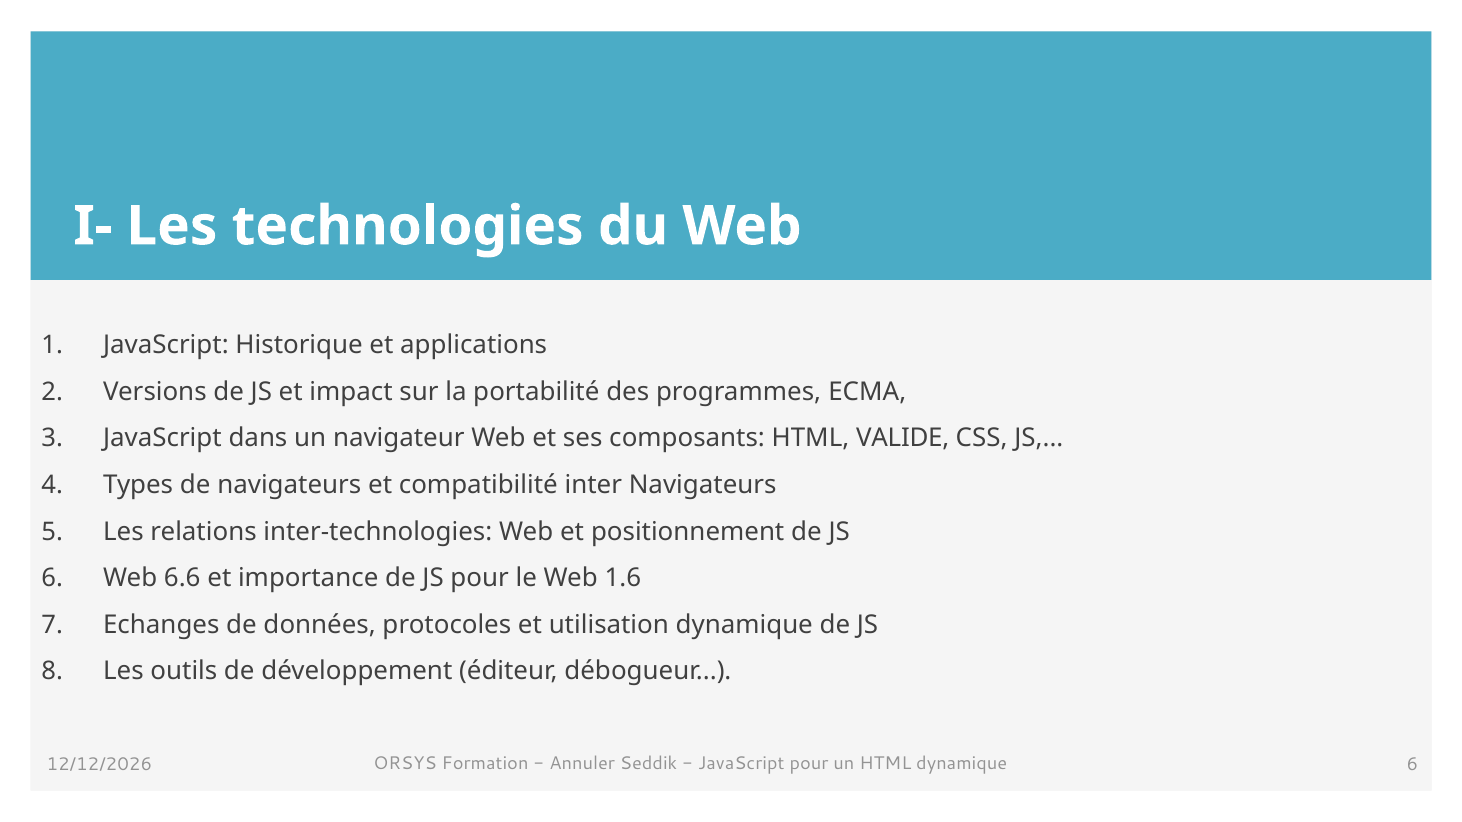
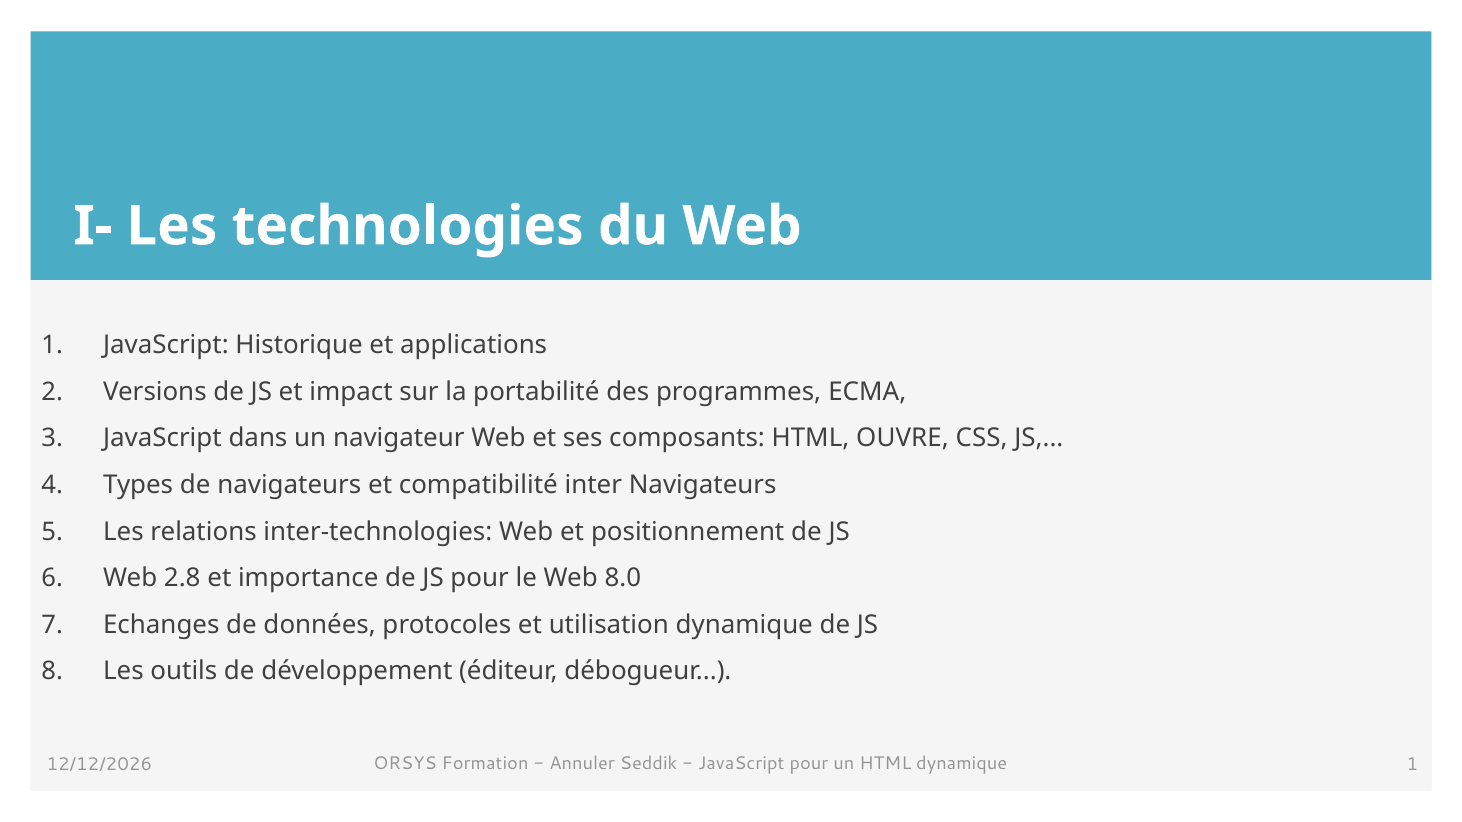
VALIDE: VALIDE -> OUVRE
6.6: 6.6 -> 2.8
1.6: 1.6 -> 8.0
dynamique 6: 6 -> 1
